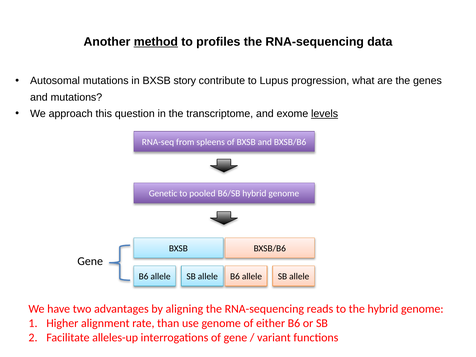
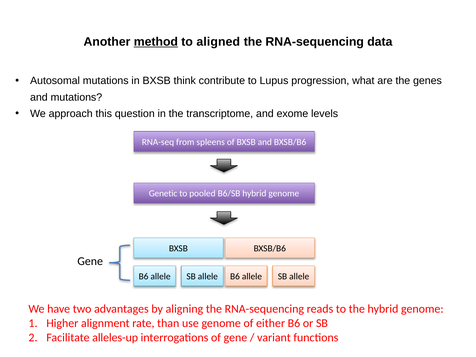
profiles: profiles -> aligned
story: story -> think
levels underline: present -> none
